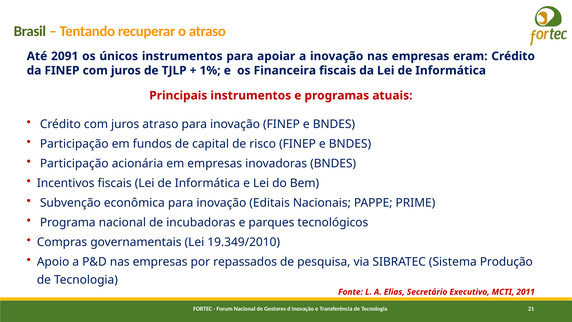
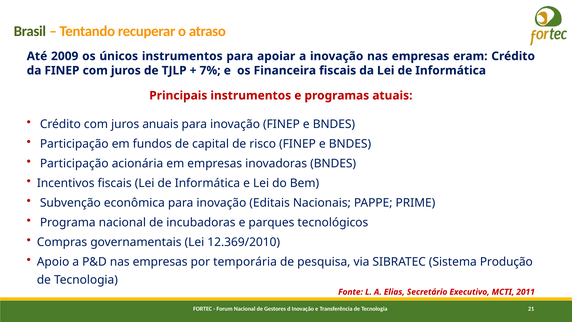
2091: 2091 -> 2009
1%: 1% -> 7%
juros atraso: atraso -> anuais
19.349/2010: 19.349/2010 -> 12.369/2010
repassados: repassados -> temporária
